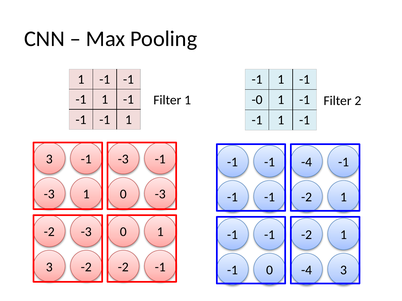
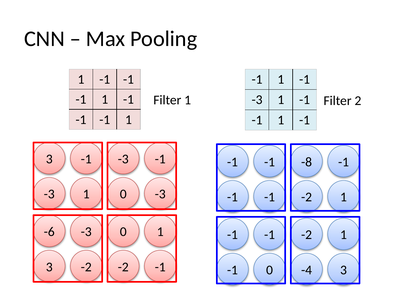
-0 at (257, 100): -0 -> -3
-1 -4: -4 -> -8
-2 at (49, 232): -2 -> -6
